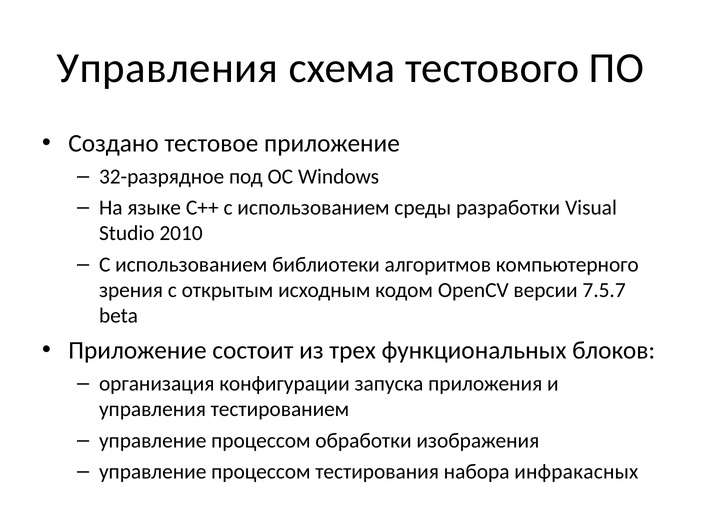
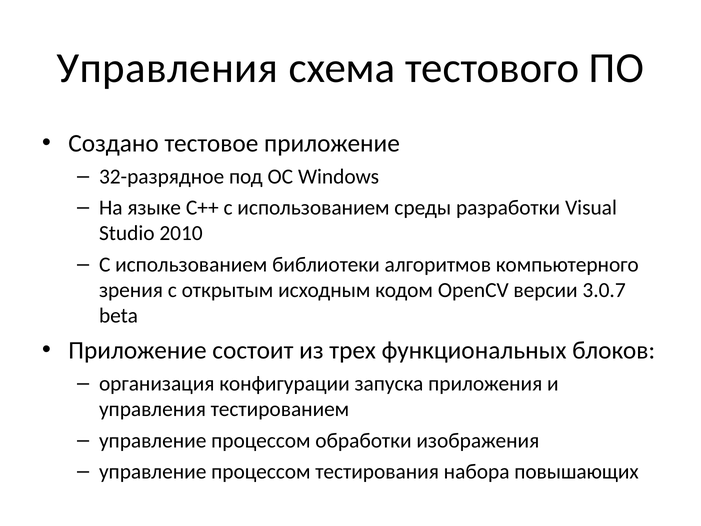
7.5.7: 7.5.7 -> 3.0.7
инфракасных: инфракасных -> повышающих
